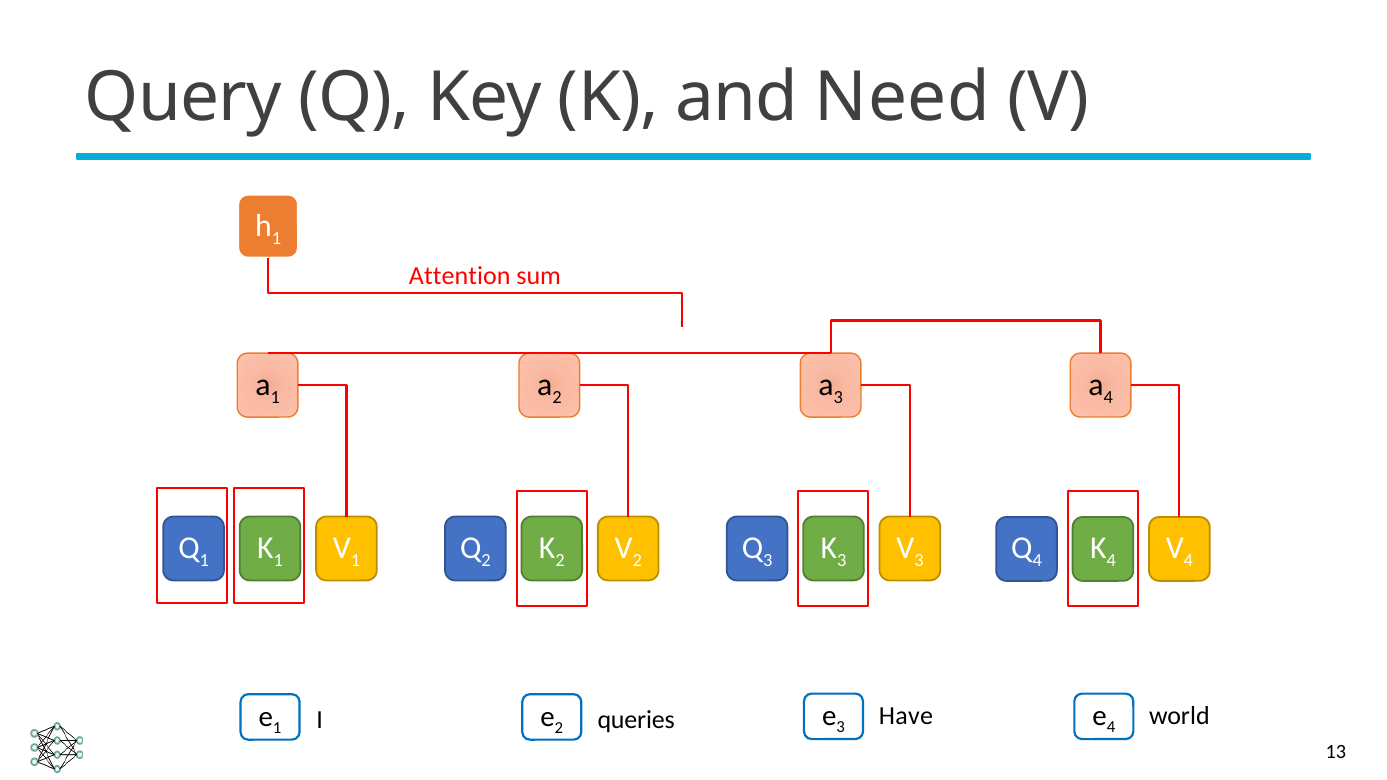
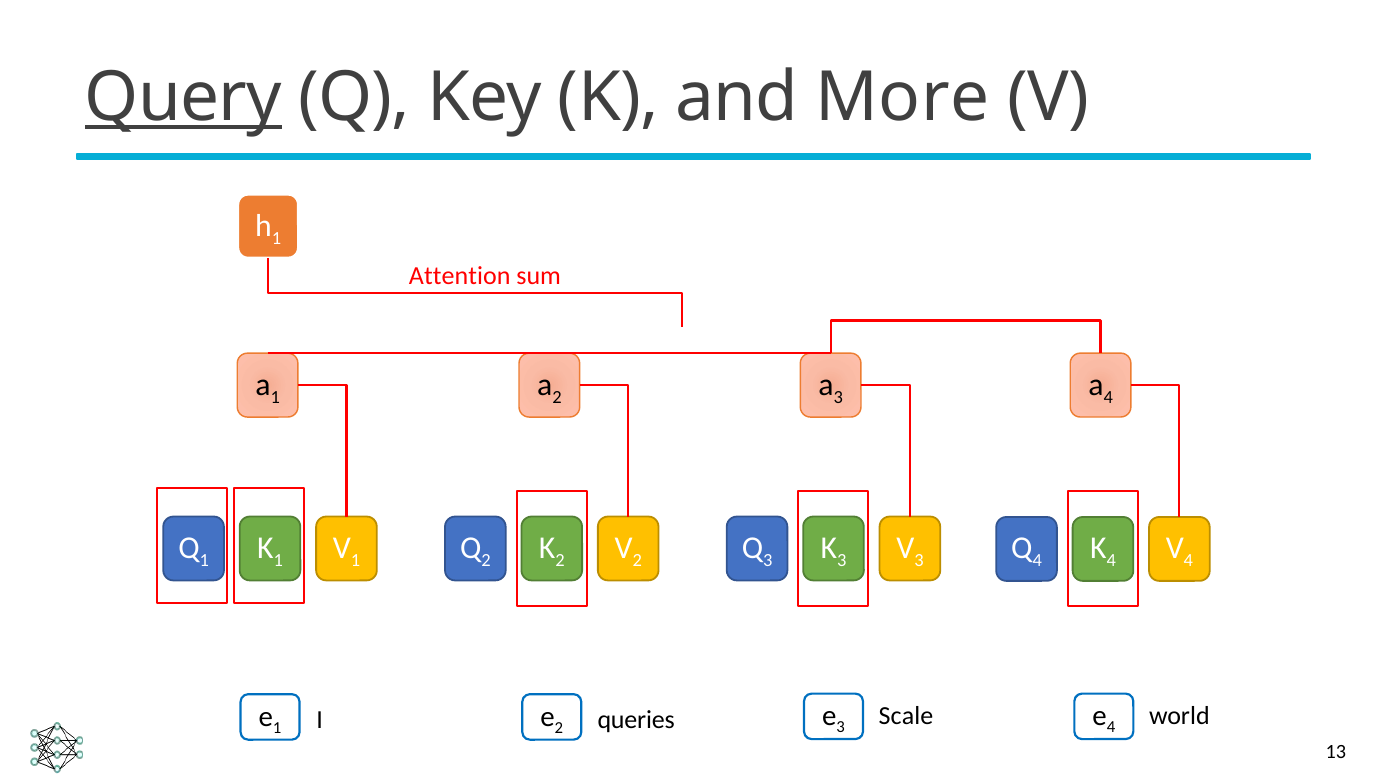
Query underline: none -> present
Need: Need -> More
Have: Have -> Scale
